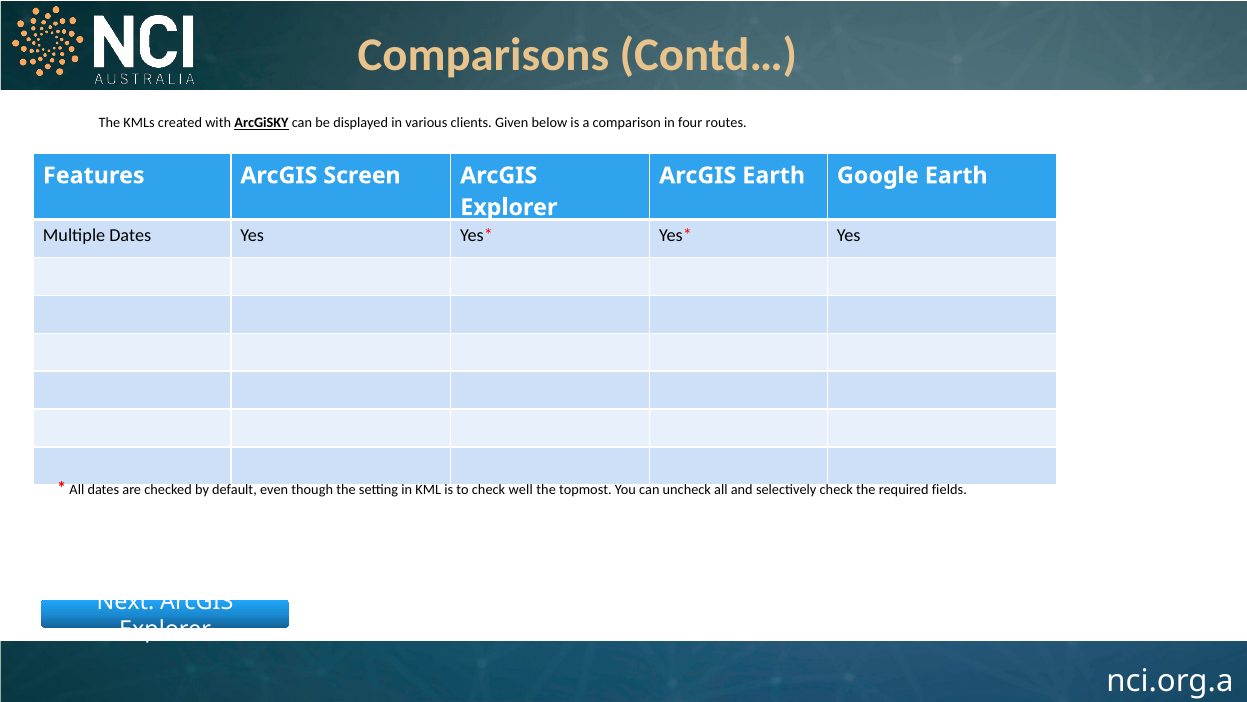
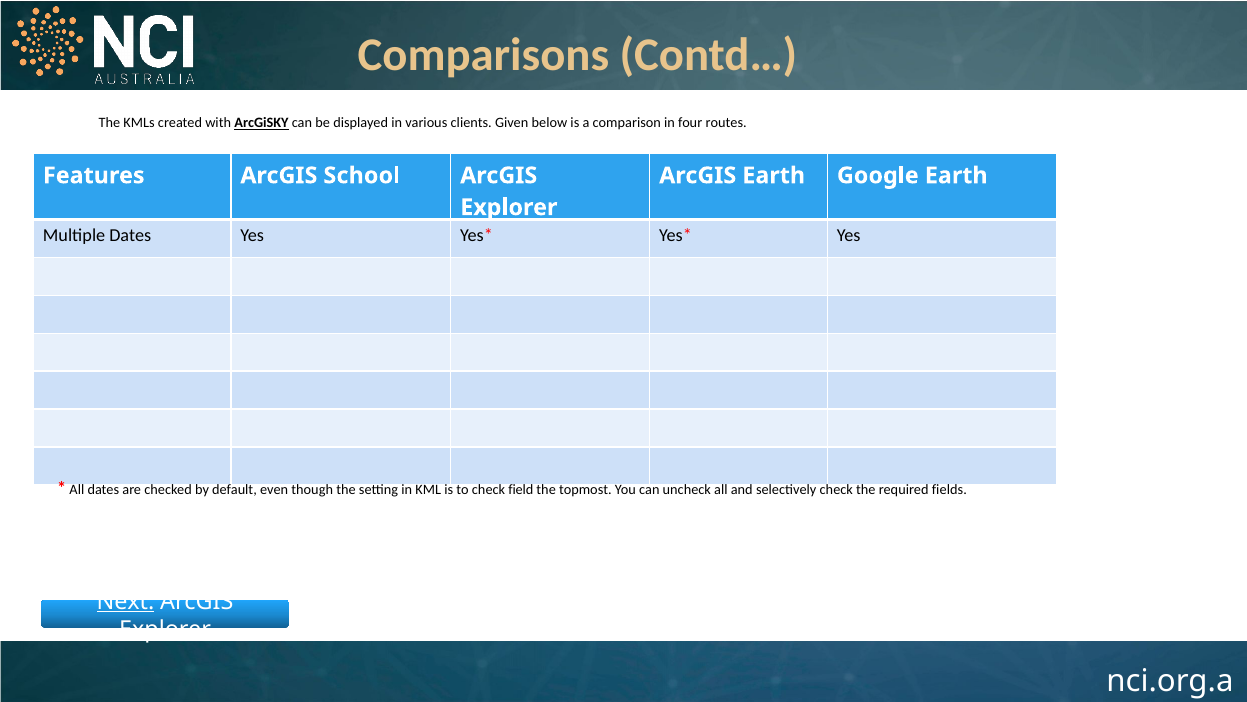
Screen: Screen -> School
well: well -> field
Next underline: none -> present
